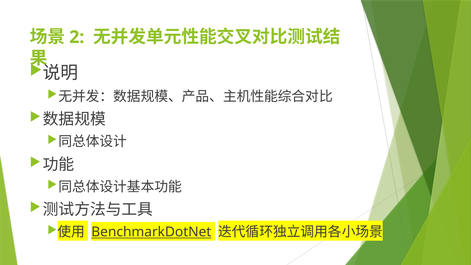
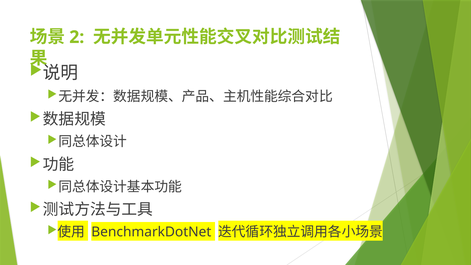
BenchmarkDotNet underline: present -> none
